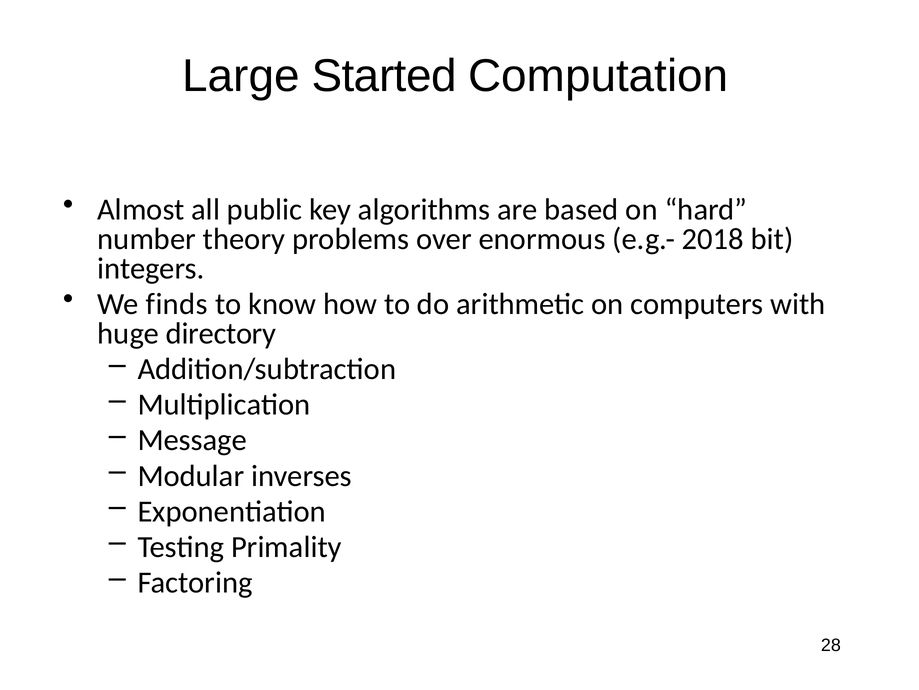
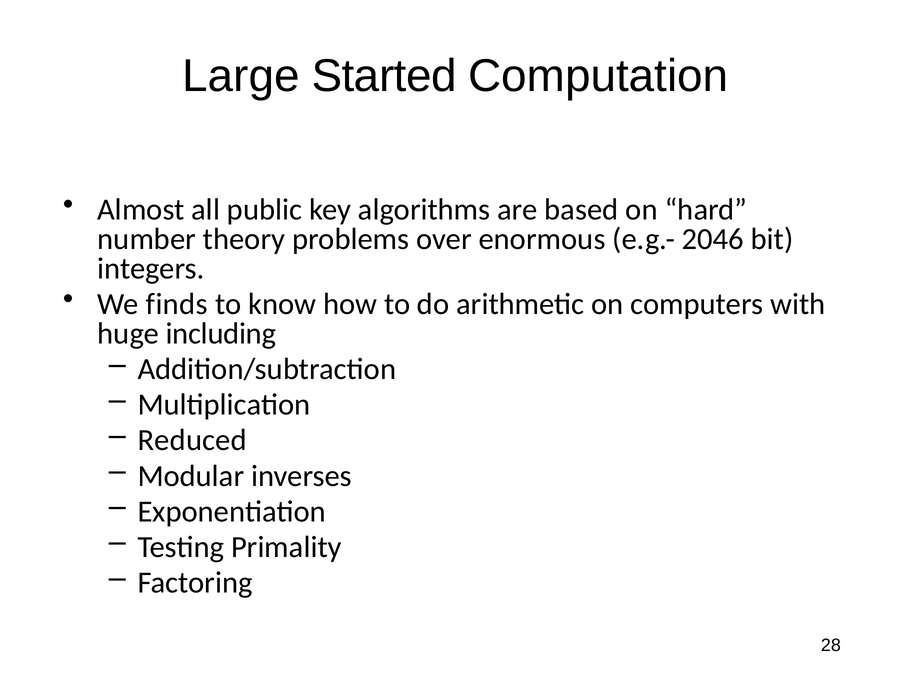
2018: 2018 -> 2046
directory: directory -> including
Message: Message -> Reduced
